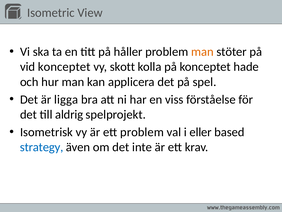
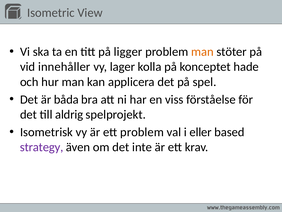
håller: håller -> ligger
vid konceptet: konceptet -> innehåller
skott: skott -> lager
ligga: ligga -> båda
strategy colour: blue -> purple
